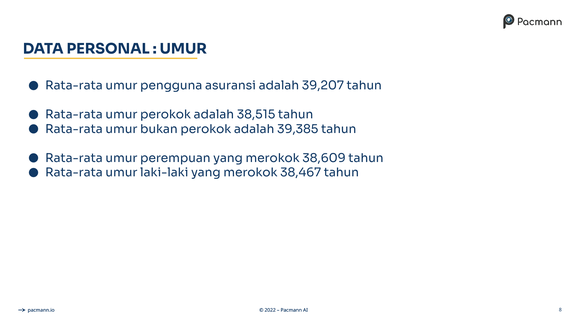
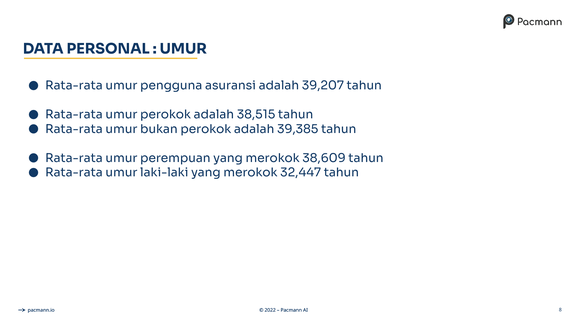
38,467: 38,467 -> 32,447
